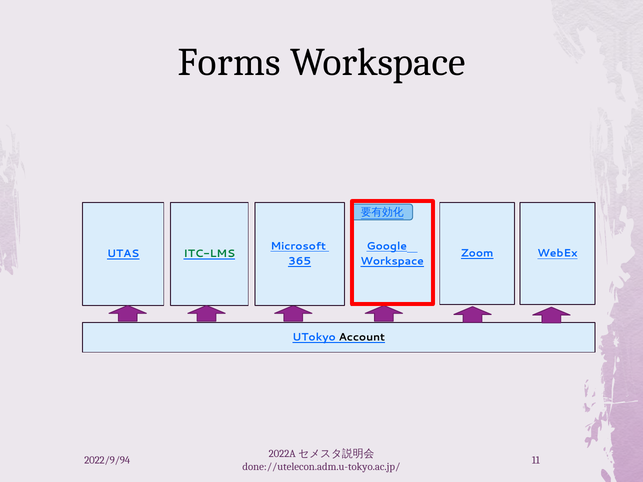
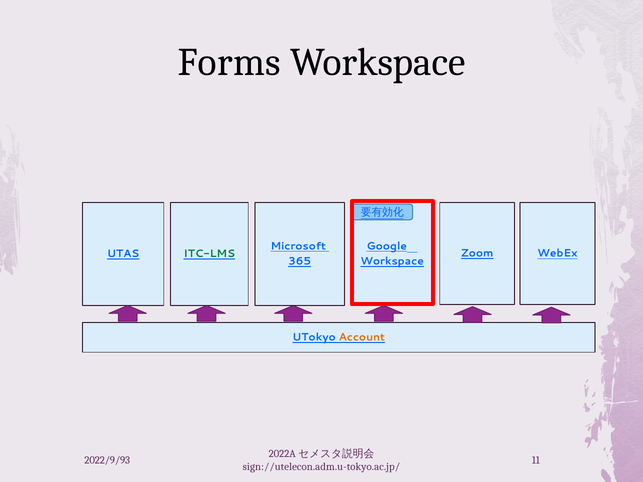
Account colour: black -> orange
2022/9/94: 2022/9/94 -> 2022/9/93
done://utelecon.adm.u-tokyo.ac.jp/: done://utelecon.adm.u-tokyo.ac.jp/ -> sign://utelecon.adm.u-tokyo.ac.jp/
